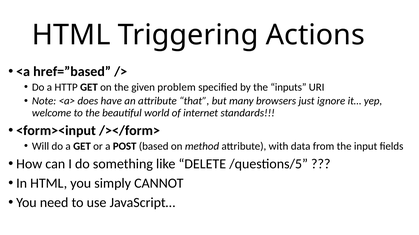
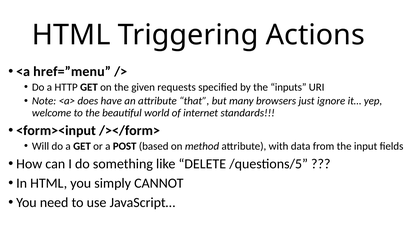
href=”based: href=”based -> href=”menu
problem: problem -> requests
